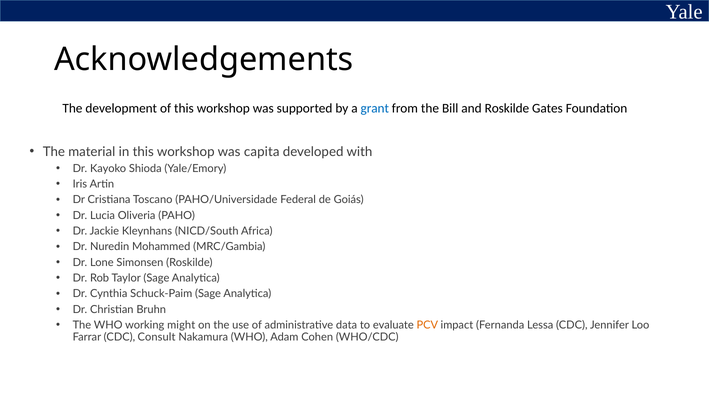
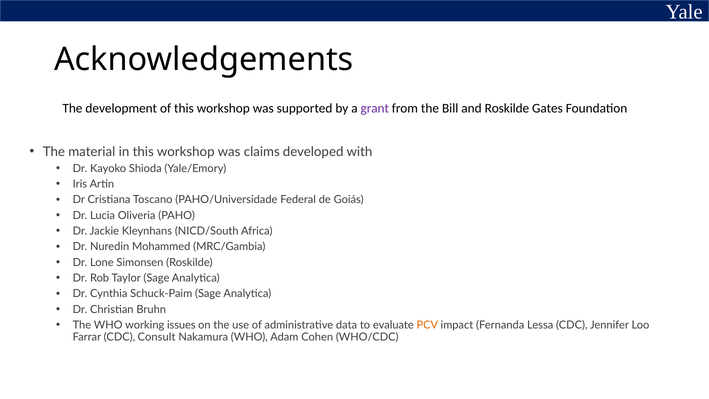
grant colour: blue -> purple
capita: capita -> claims
might: might -> issues
